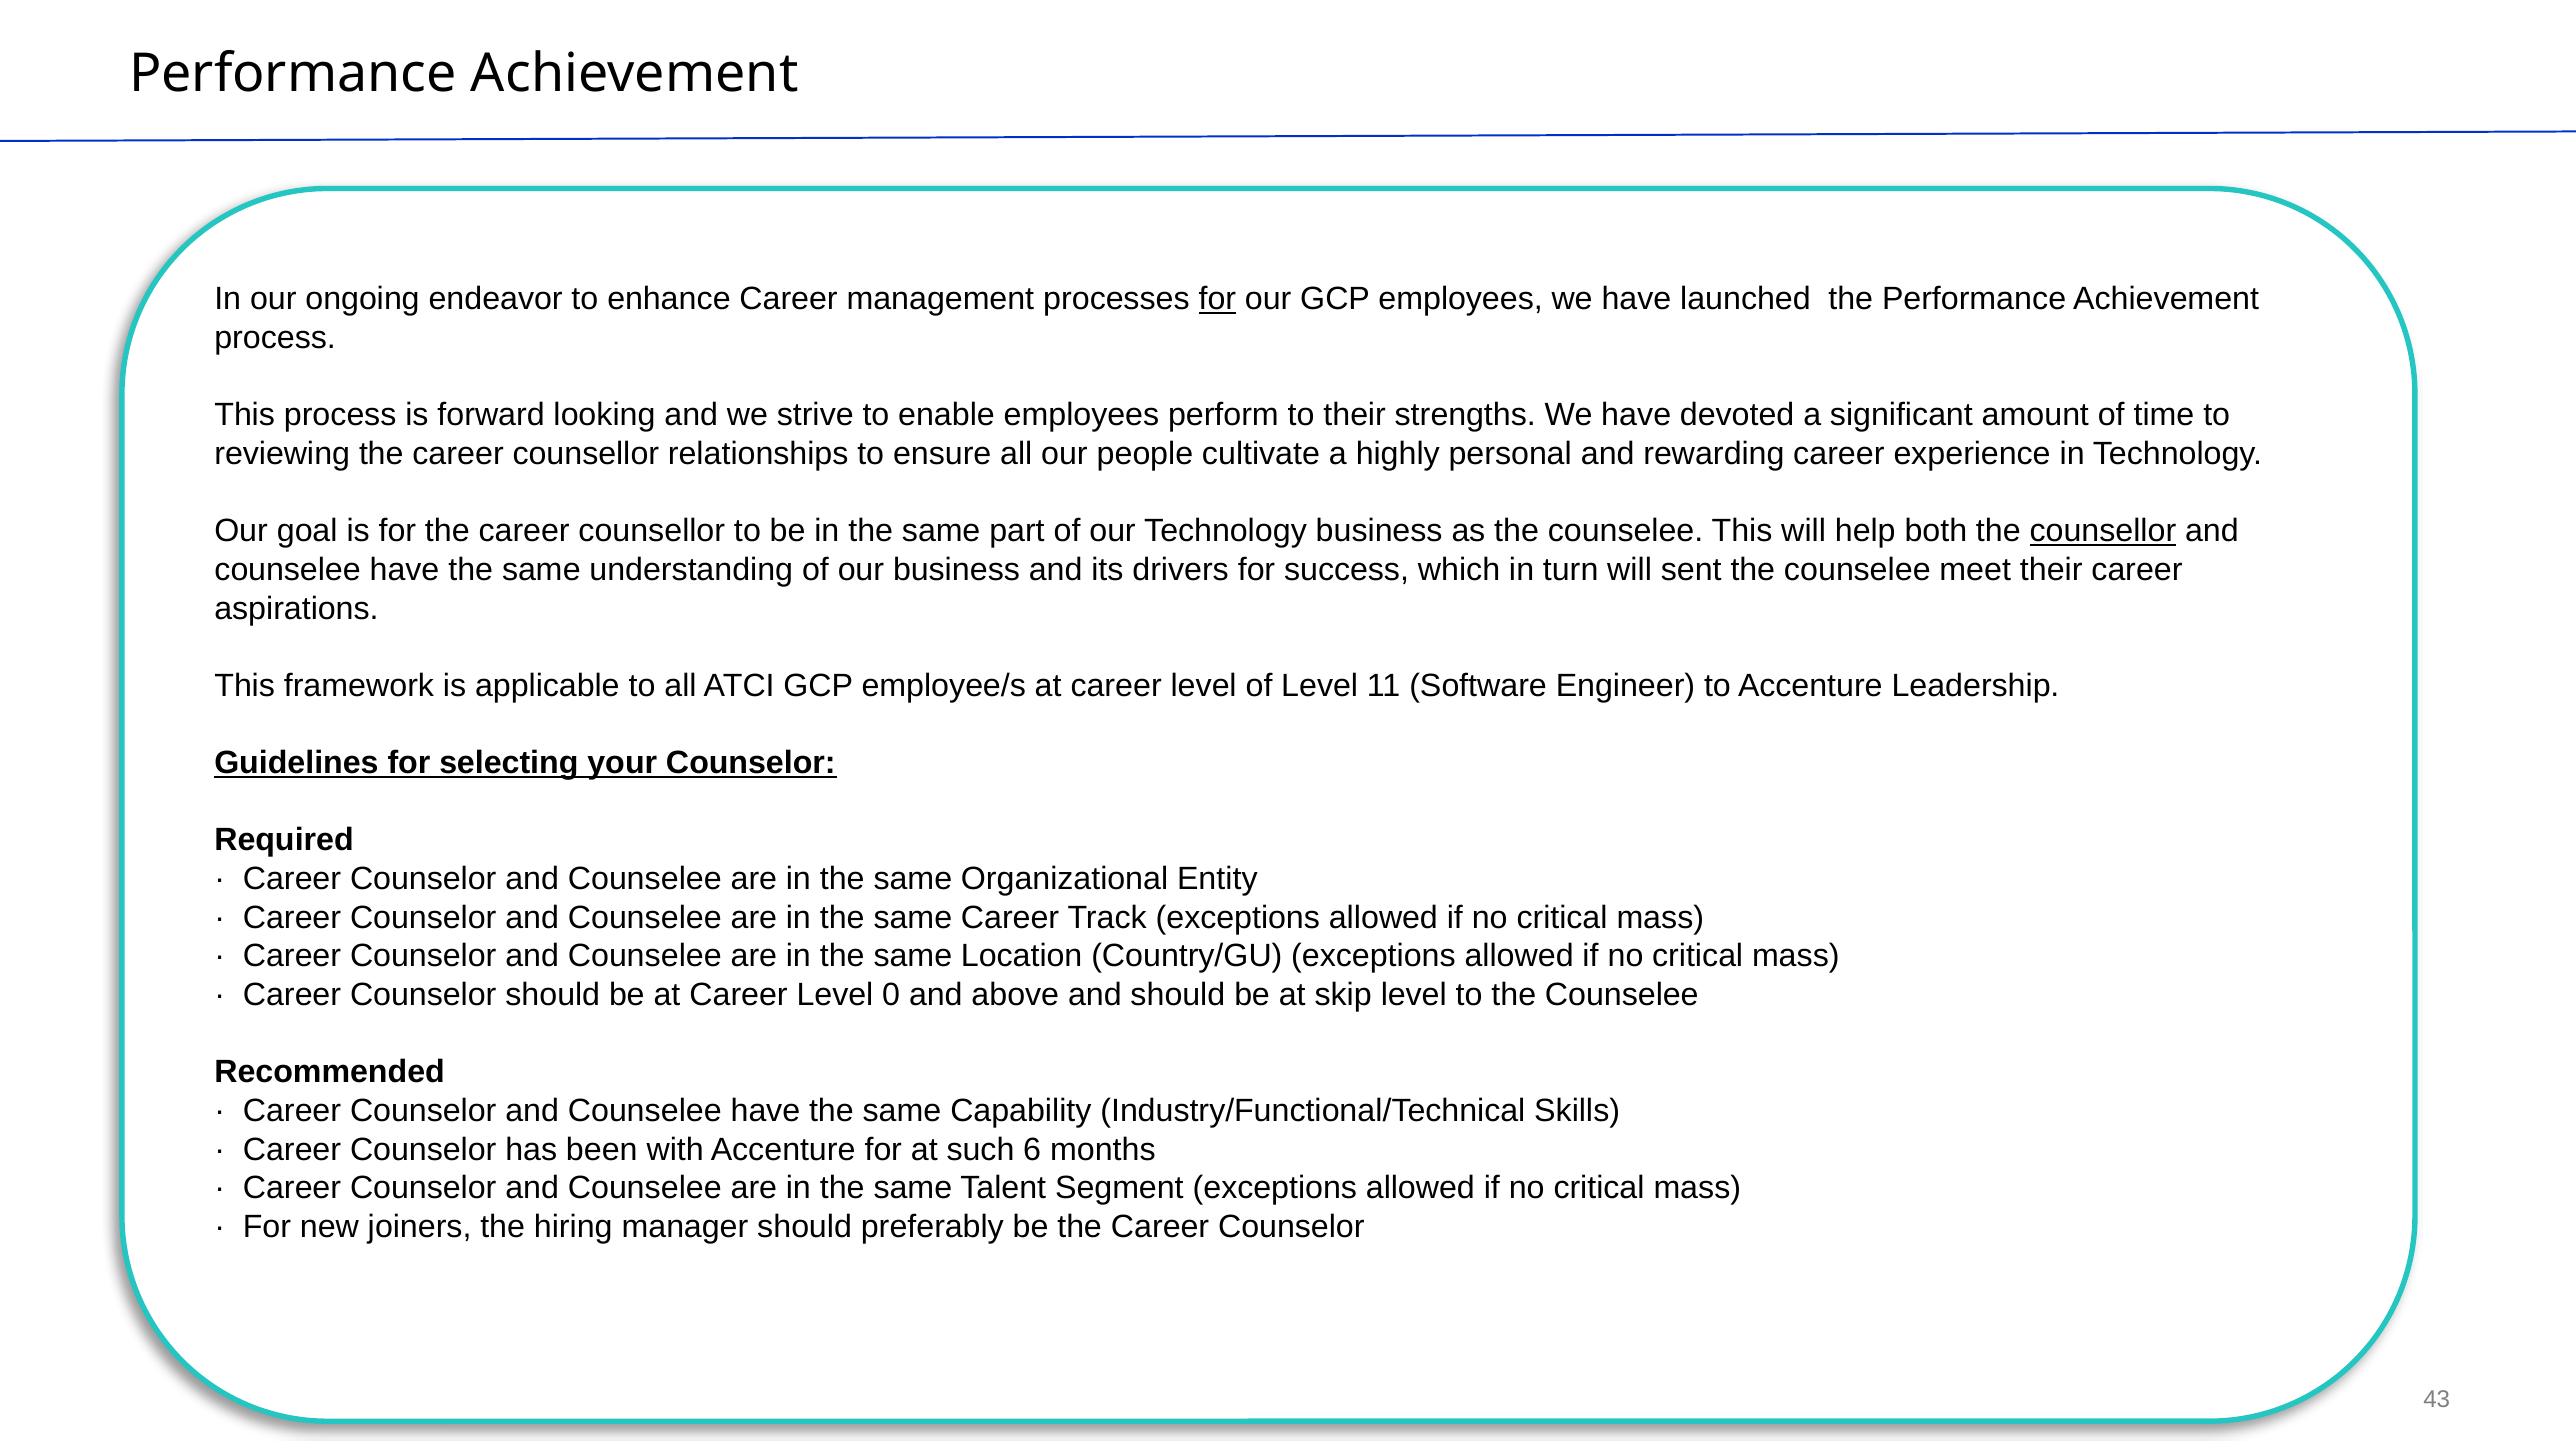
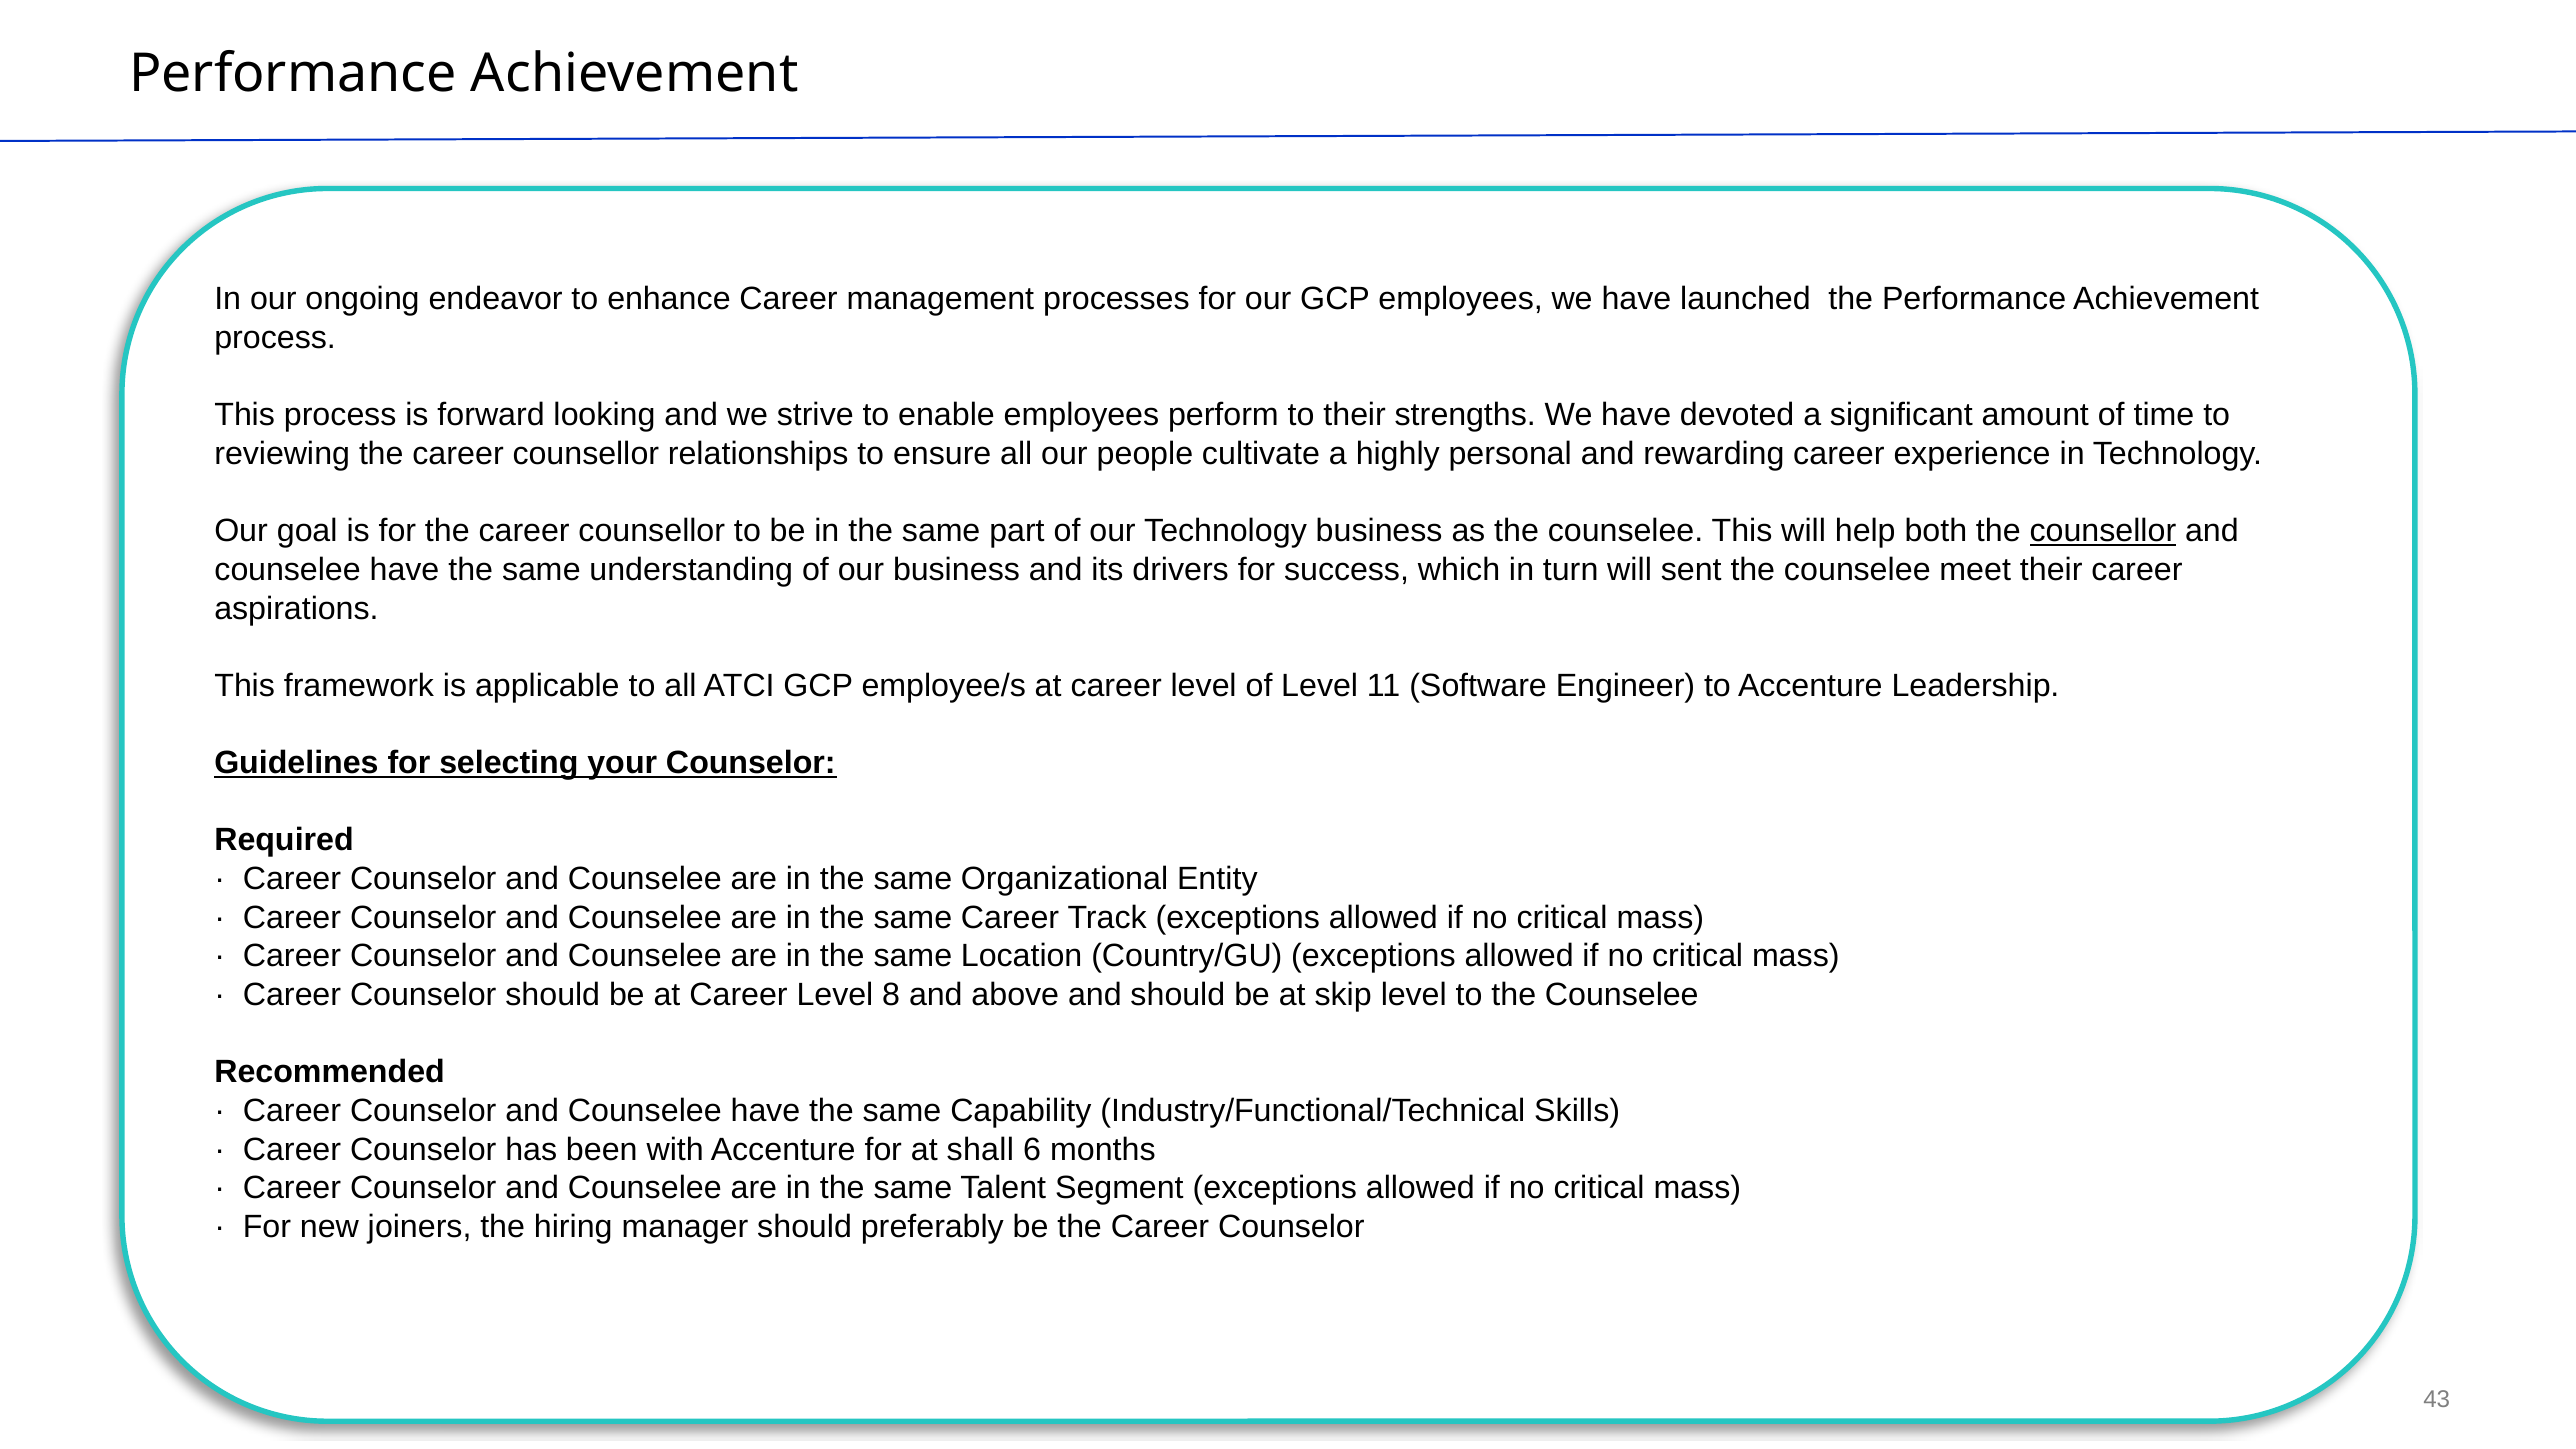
for at (1217, 299) underline: present -> none
0: 0 -> 8
such: such -> shall
